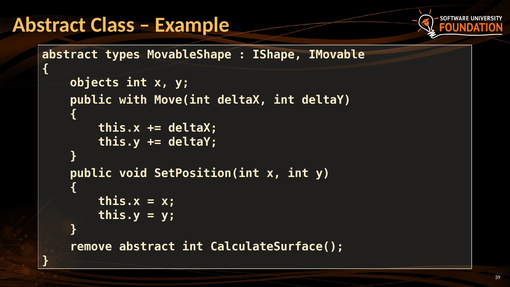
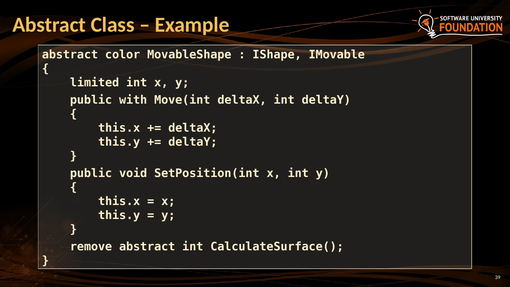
types: types -> color
objects: objects -> limited
